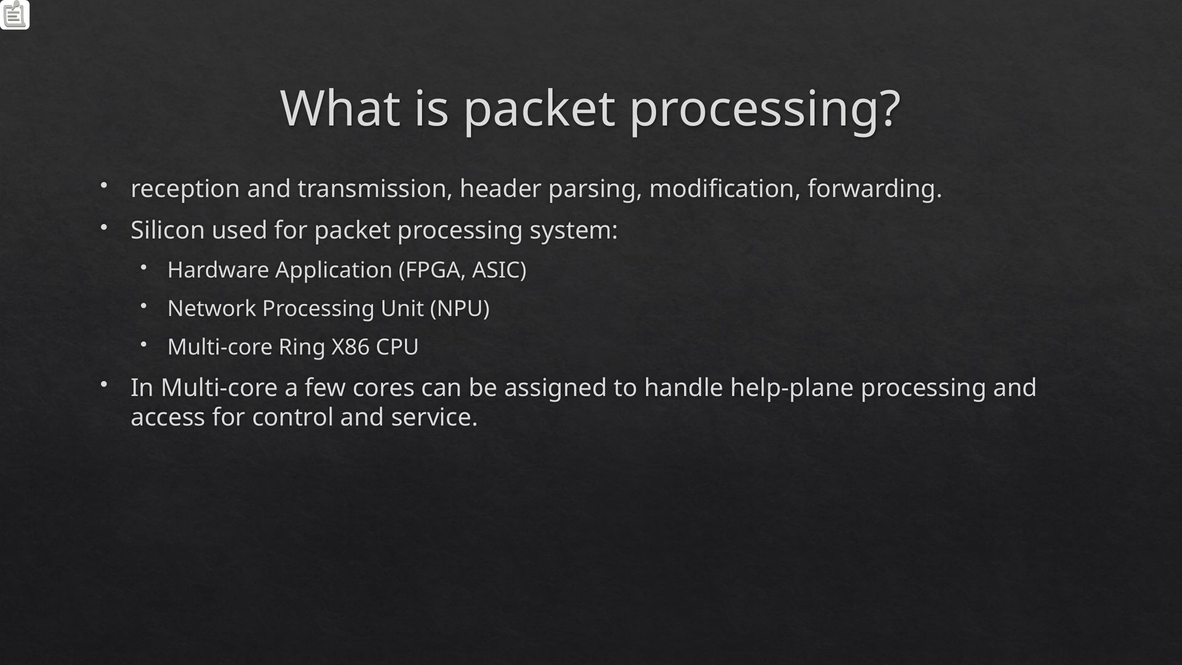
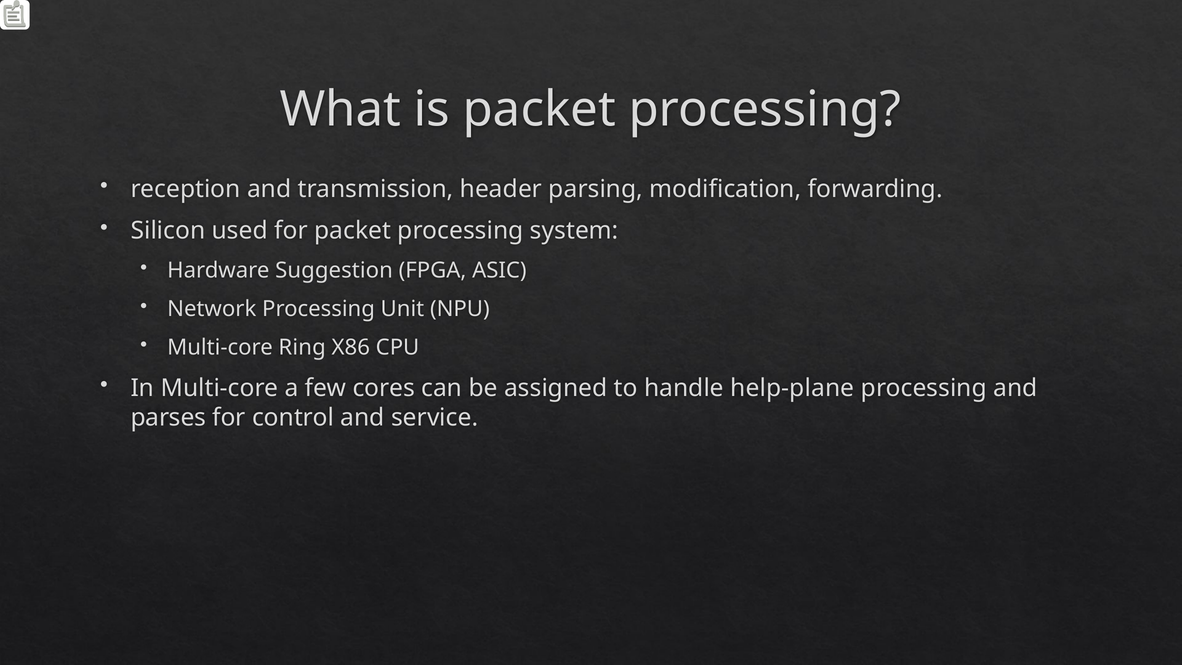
Application: Application -> Suggestion
access: access -> parses
